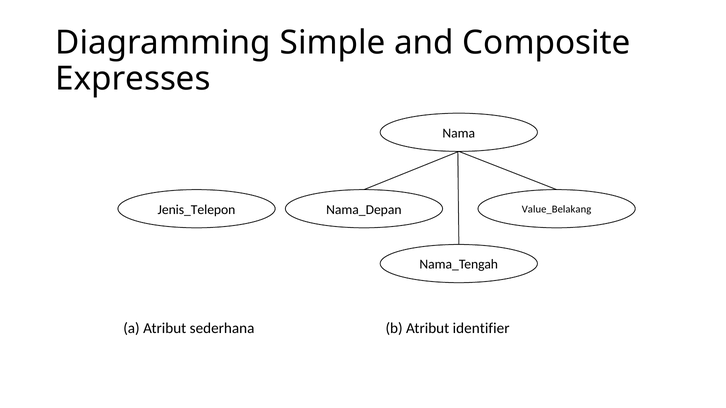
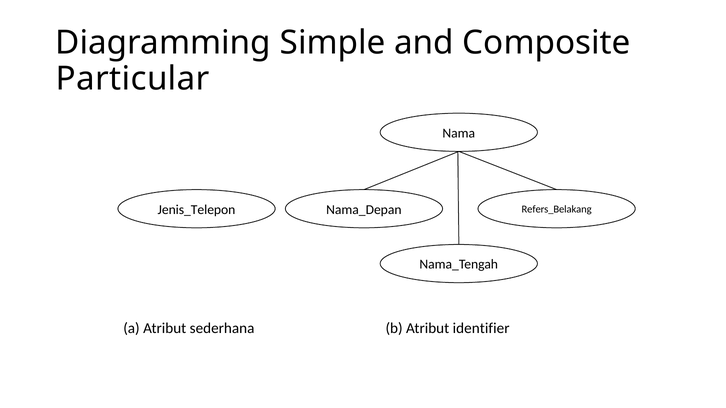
Expresses: Expresses -> Particular
Value_Belakang: Value_Belakang -> Refers_Belakang
